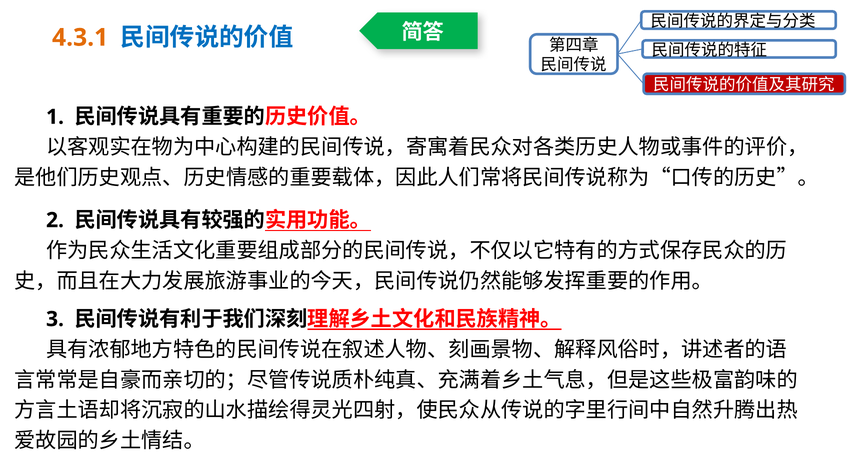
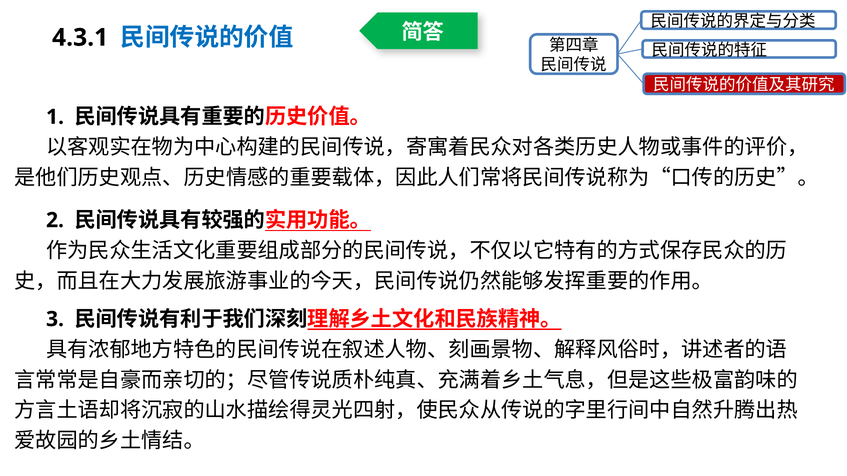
4.3.1 colour: orange -> black
